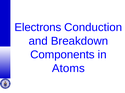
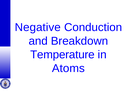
Electrons: Electrons -> Negative
Components: Components -> Temperature
